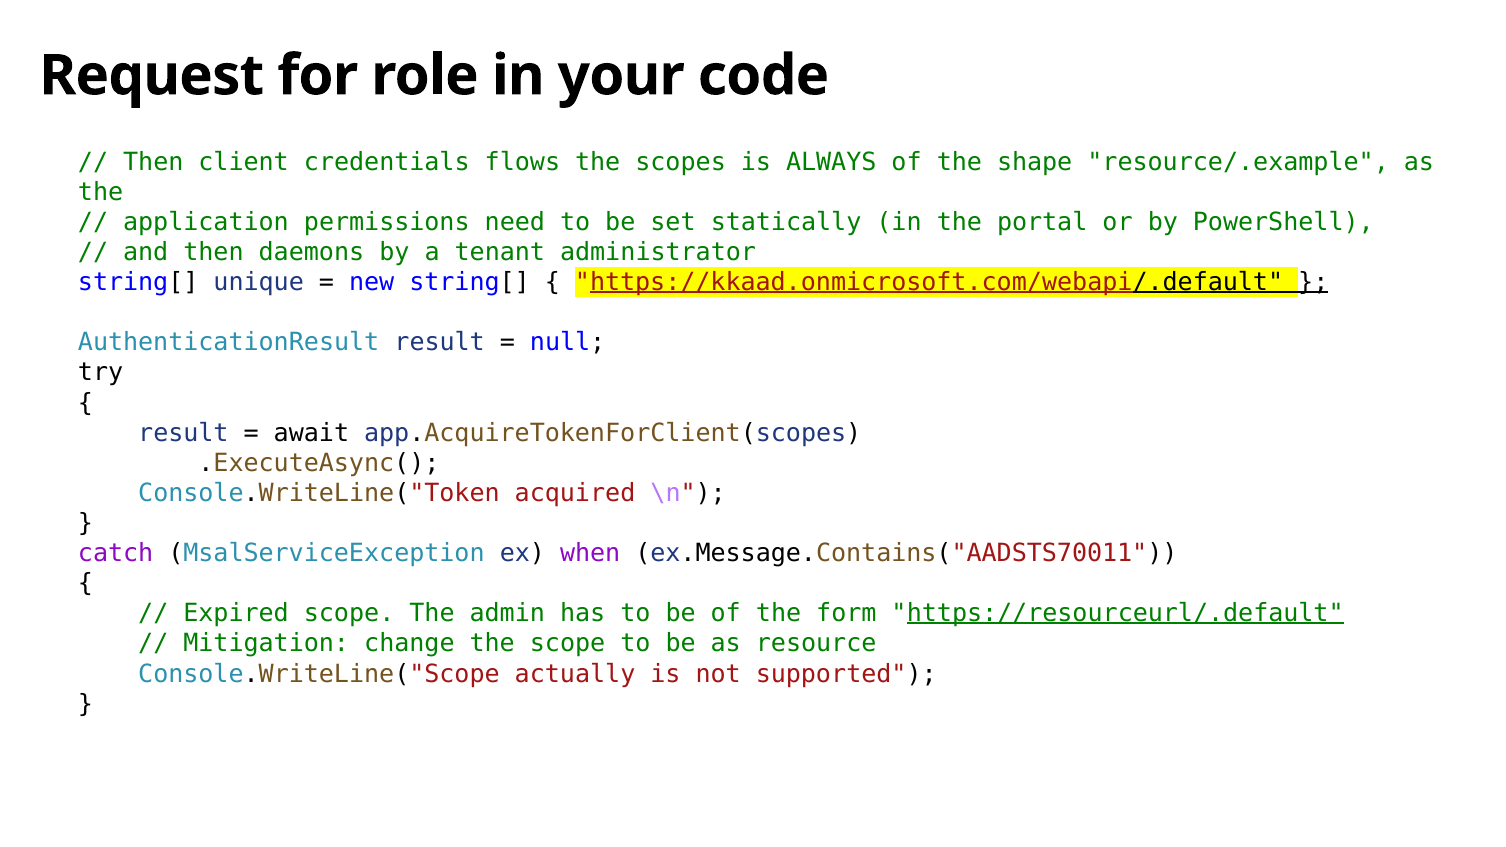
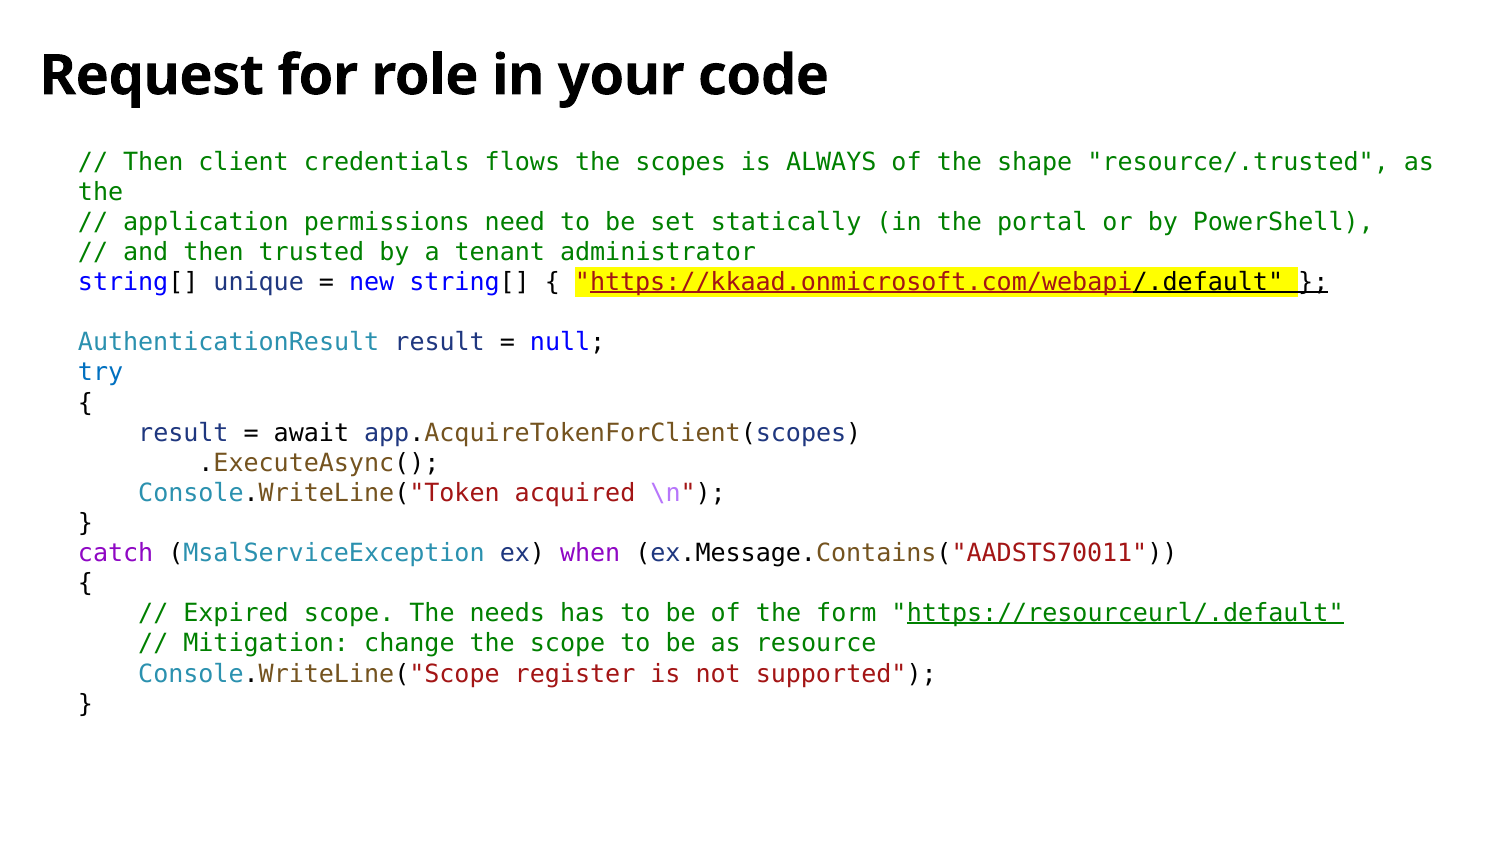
resource/.example: resource/.example -> resource/.trusted
daemons: daemons -> trusted
try colour: black -> blue
admin: admin -> needs
actually: actually -> register
